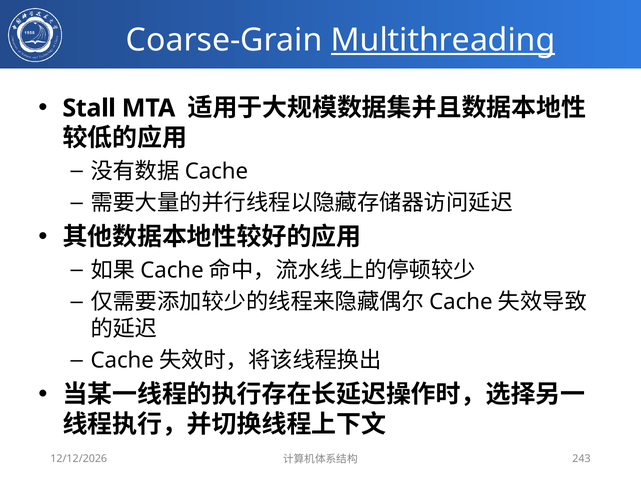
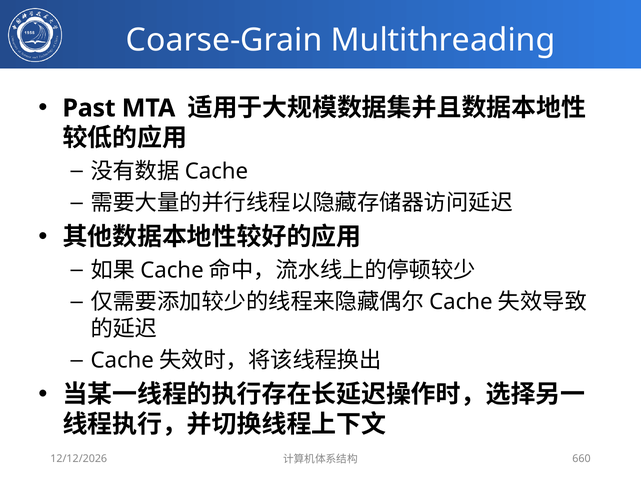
Multithreading underline: present -> none
Stall: Stall -> Past
243: 243 -> 660
